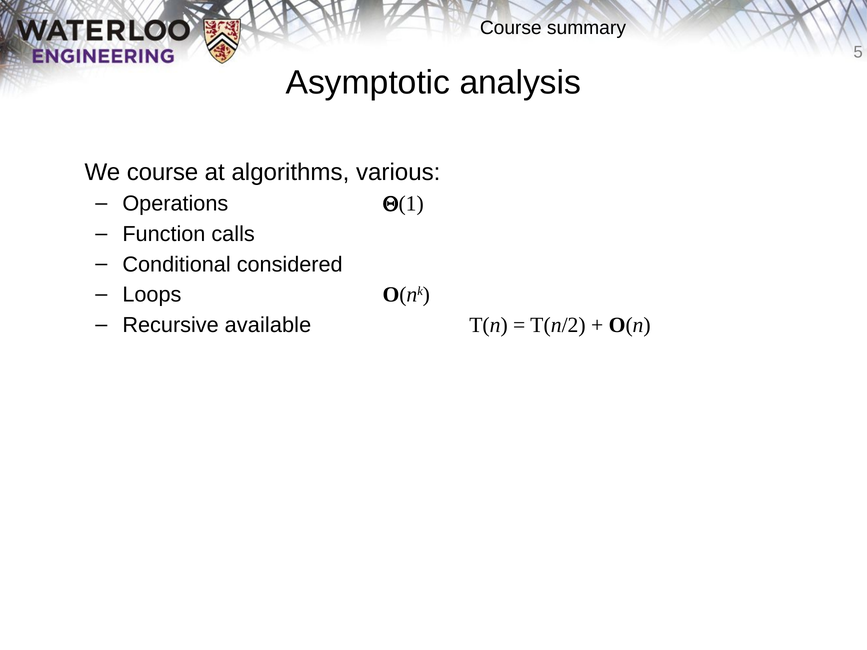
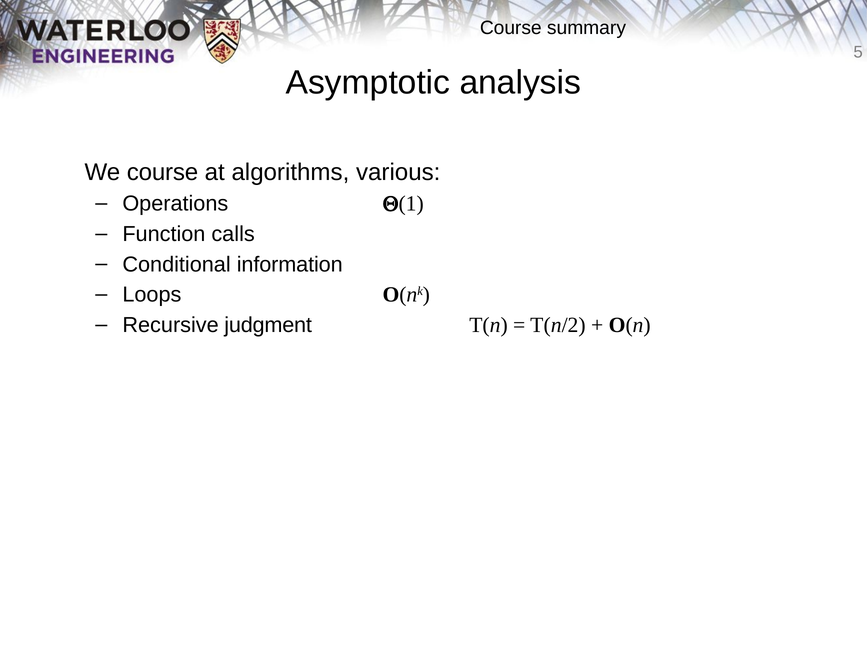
considered: considered -> information
available: available -> judgment
